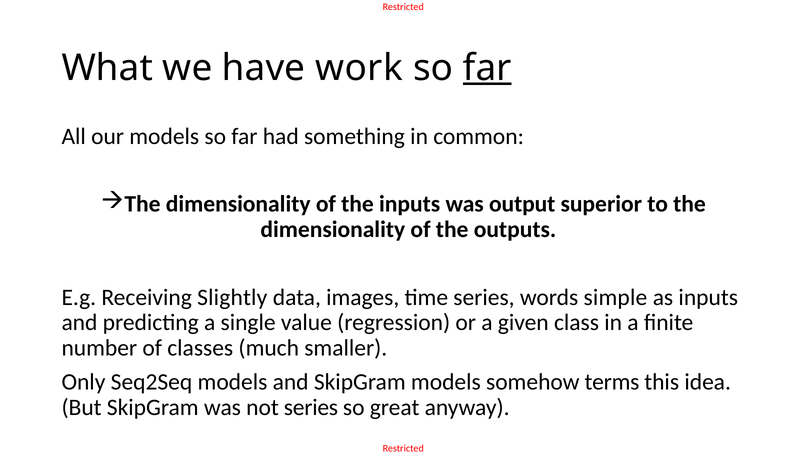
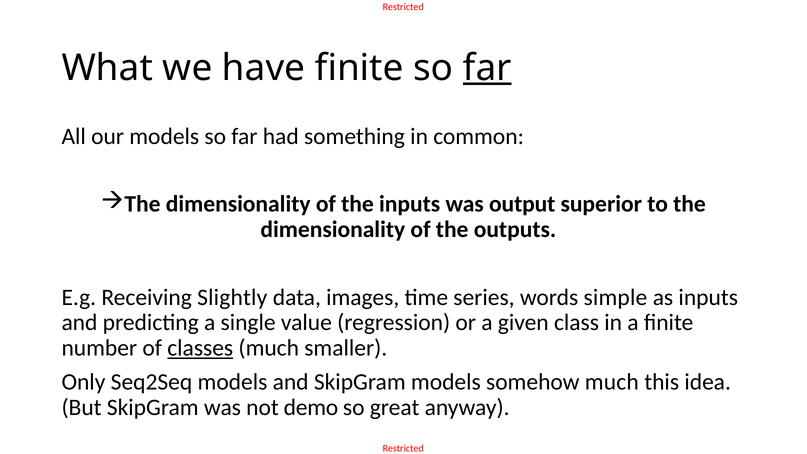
have work: work -> finite
classes underline: none -> present
somehow terms: terms -> much
not series: series -> demo
